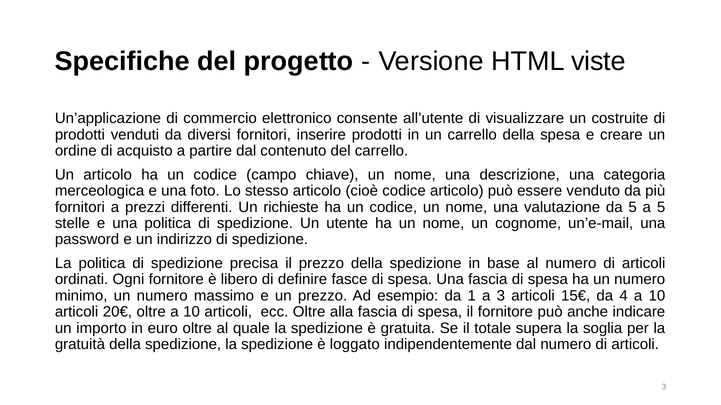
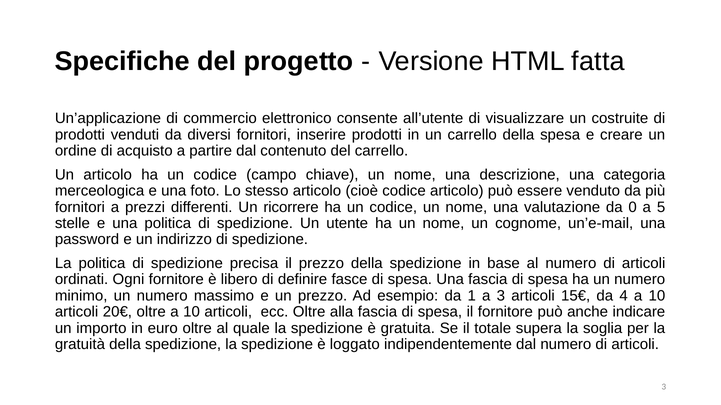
viste: viste -> fatta
richieste: richieste -> ricorrere
da 5: 5 -> 0
